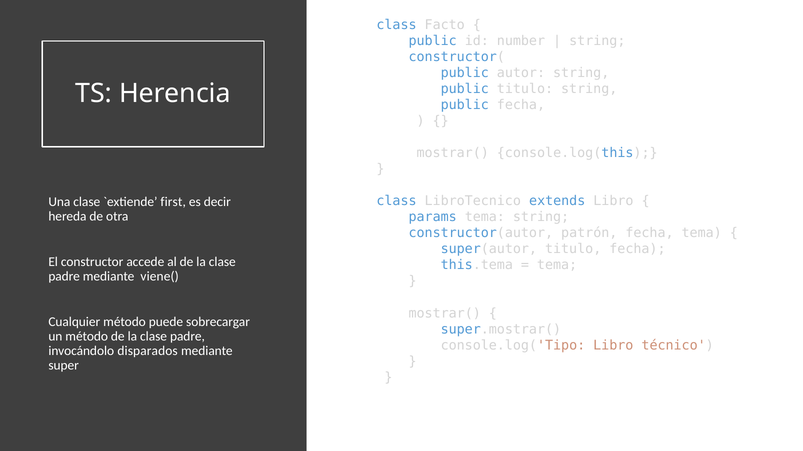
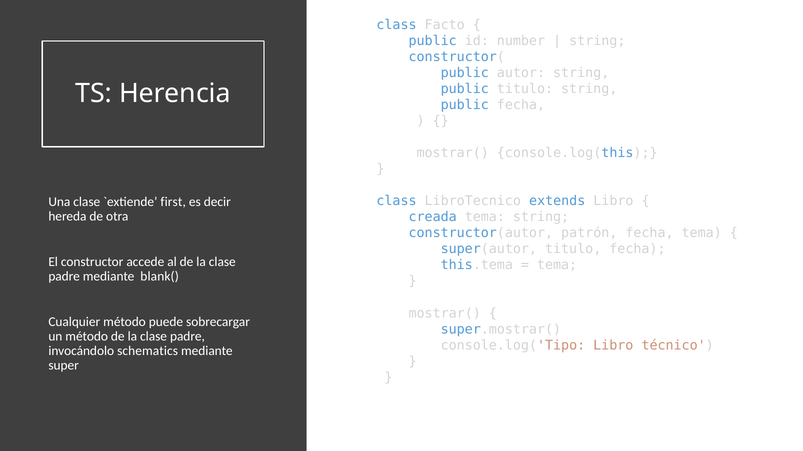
params: params -> creada
viene(: viene( -> blank(
disparados: disparados -> schematics
